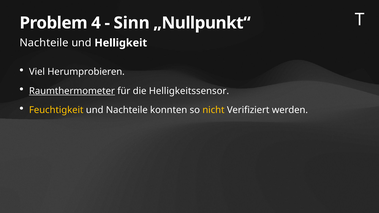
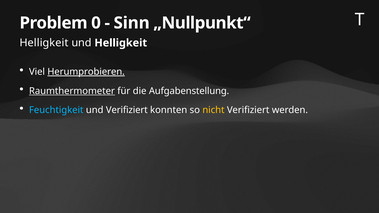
4: 4 -> 0
Nachteile at (44, 43): Nachteile -> Helligkeit
Herumprobieren underline: none -> present
Helligkeitssensor: Helligkeitssensor -> Aufgabenstellung
Feuchtigkeit colour: yellow -> light blue
und Nachteile: Nachteile -> Verifiziert
